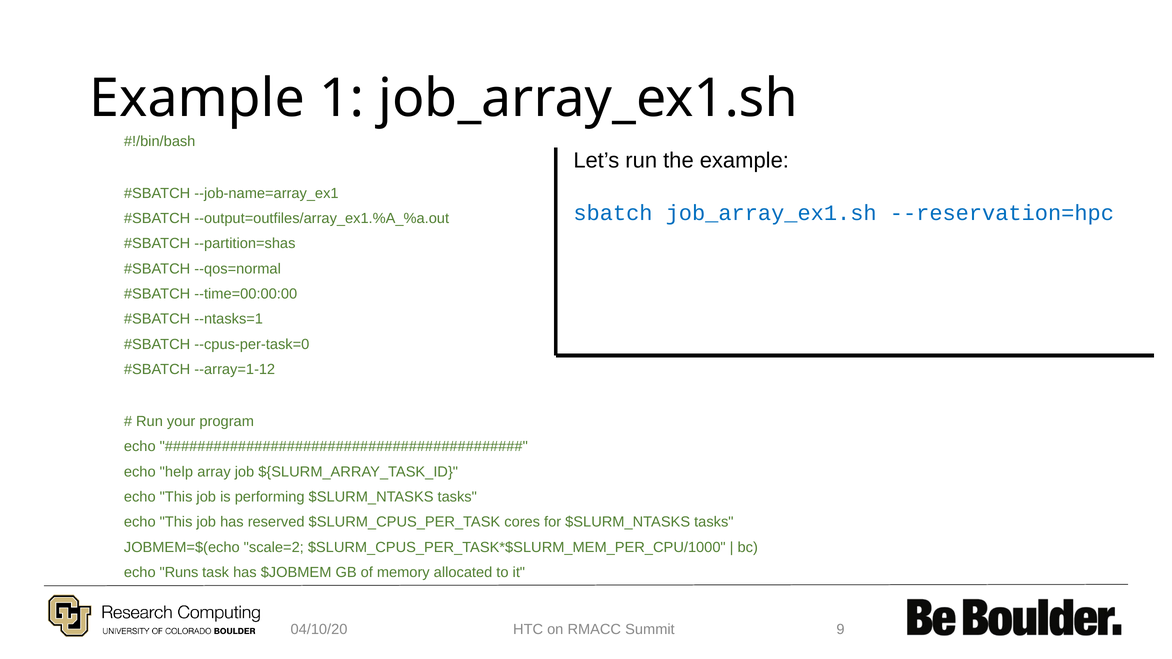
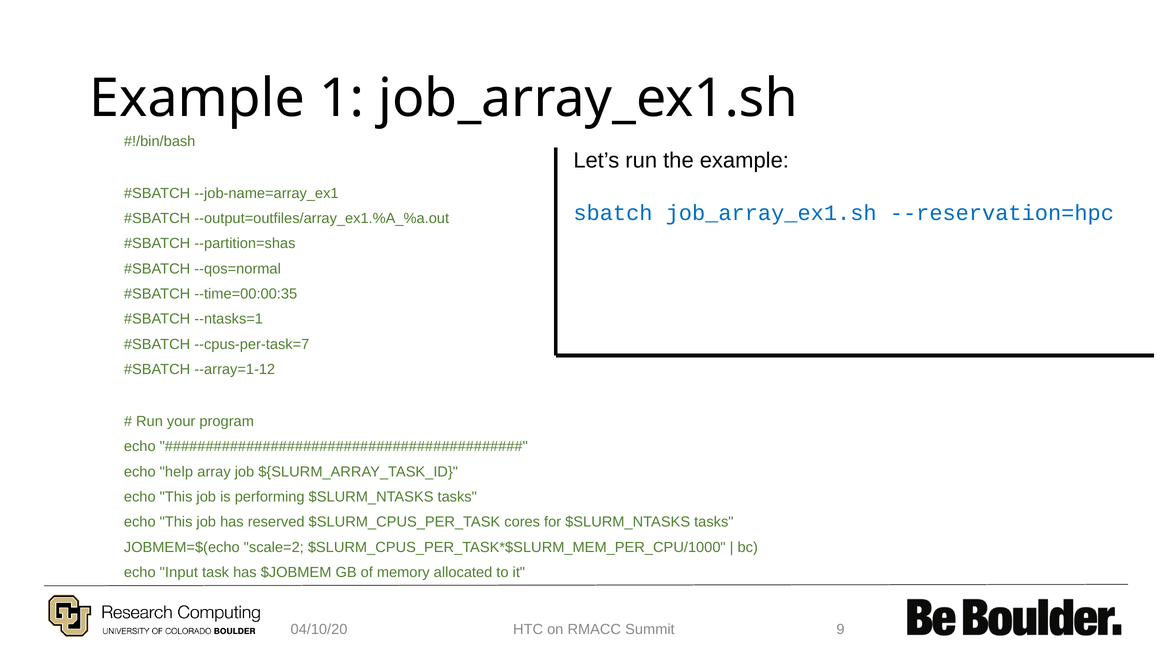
--time=00:00:00: --time=00:00:00 -> --time=00:00:35
--cpus-per-task=0: --cpus-per-task=0 -> --cpus-per-task=7
Runs: Runs -> Input
